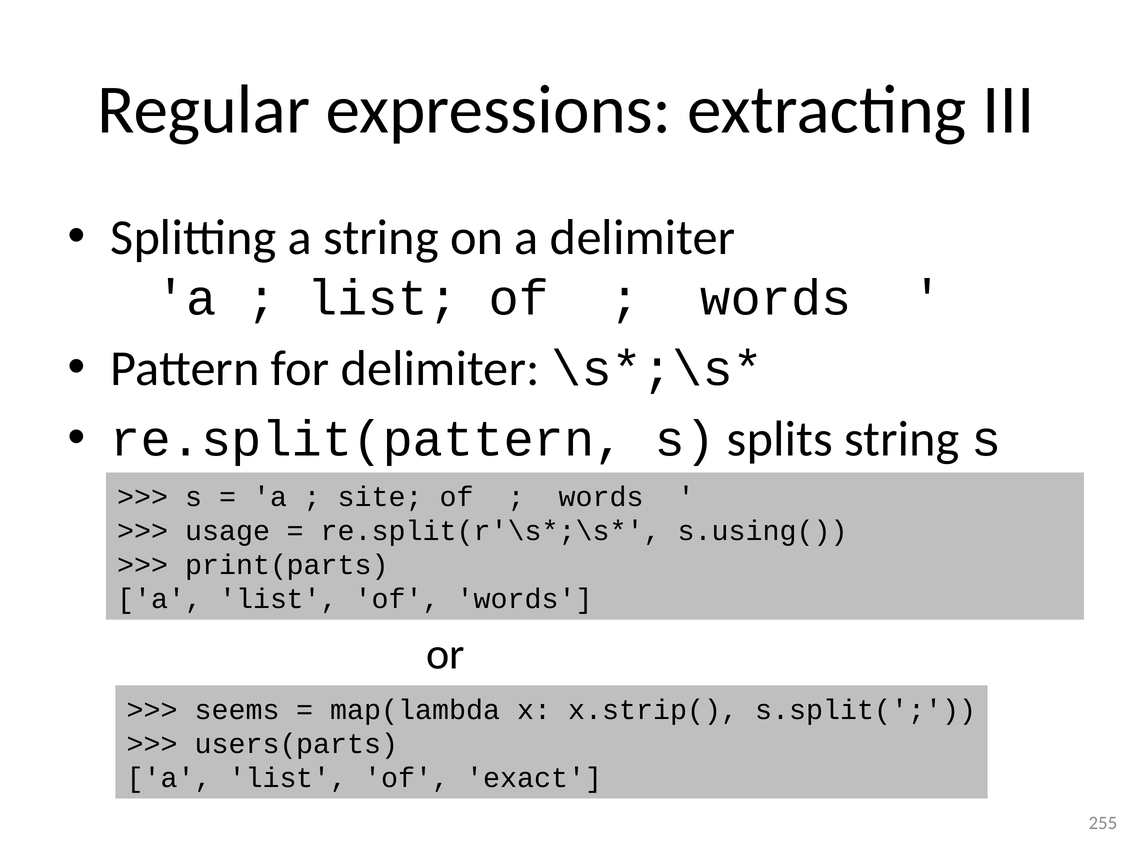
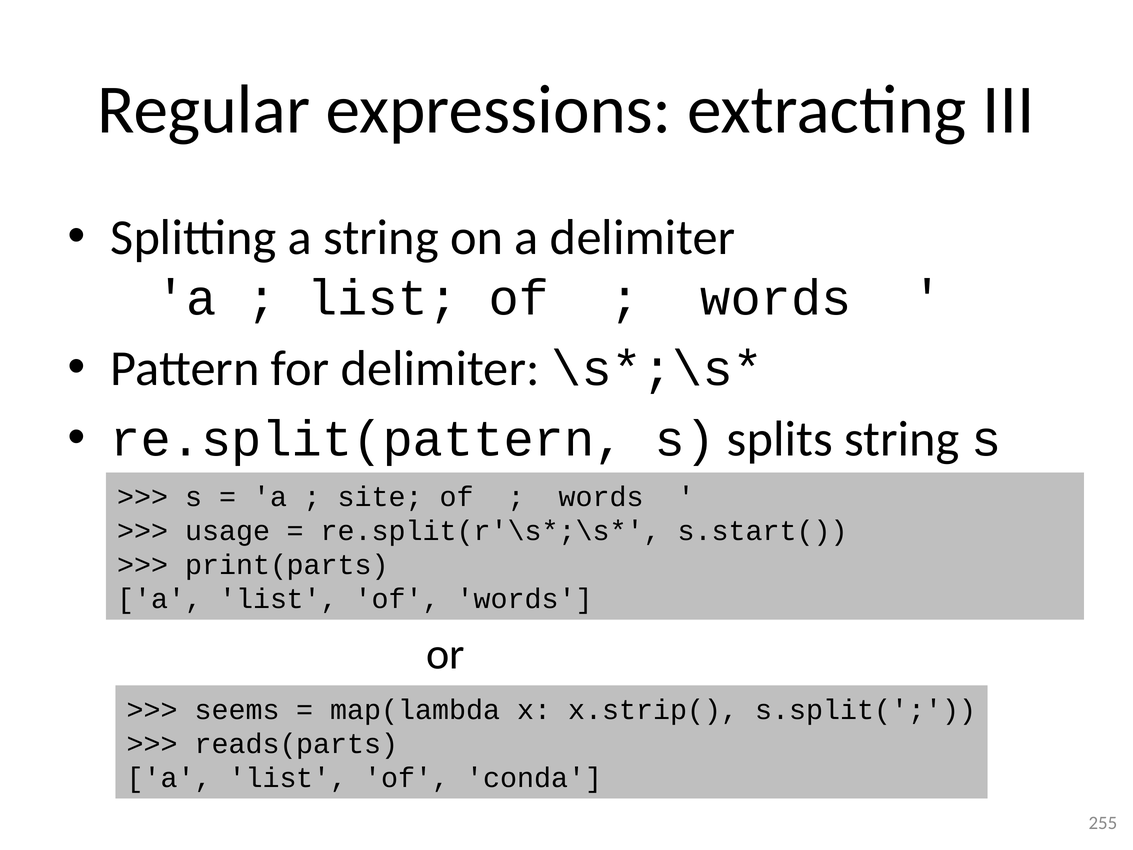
s.using(: s.using( -> s.start(
users(parts: users(parts -> reads(parts
exact: exact -> conda
